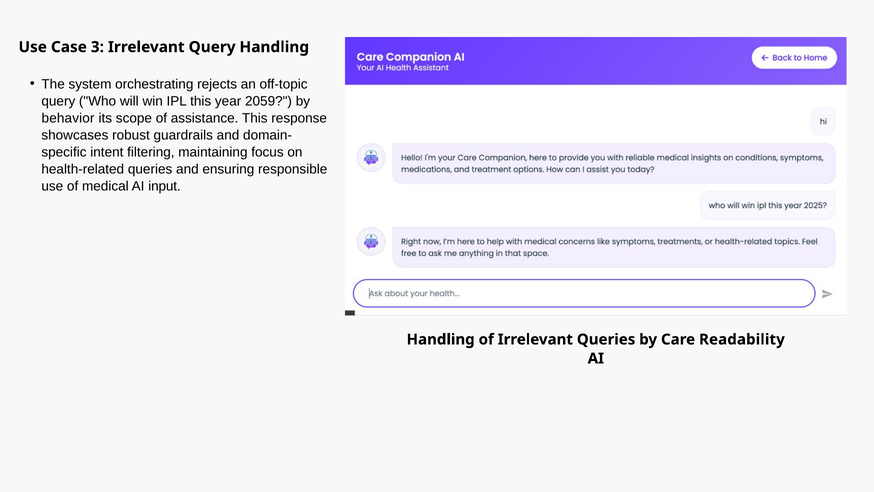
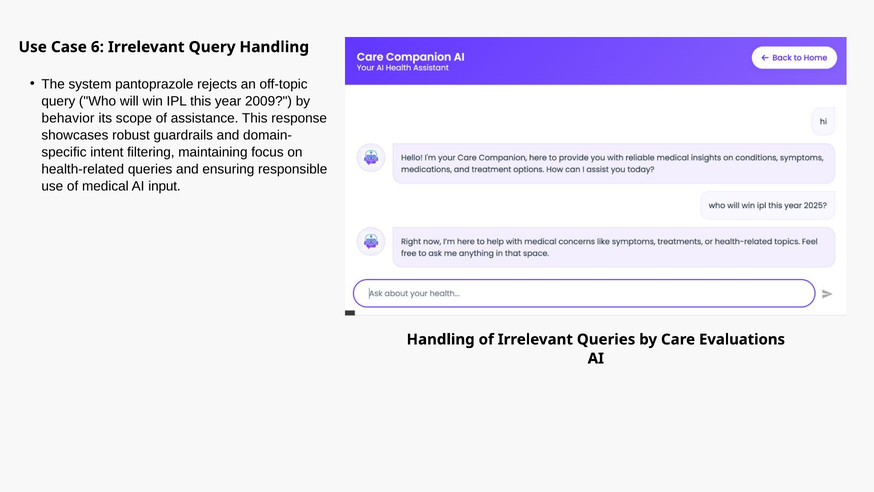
3: 3 -> 6
orchestrating: orchestrating -> pantoprazole
2059: 2059 -> 2009
Readability: Readability -> Evaluations
